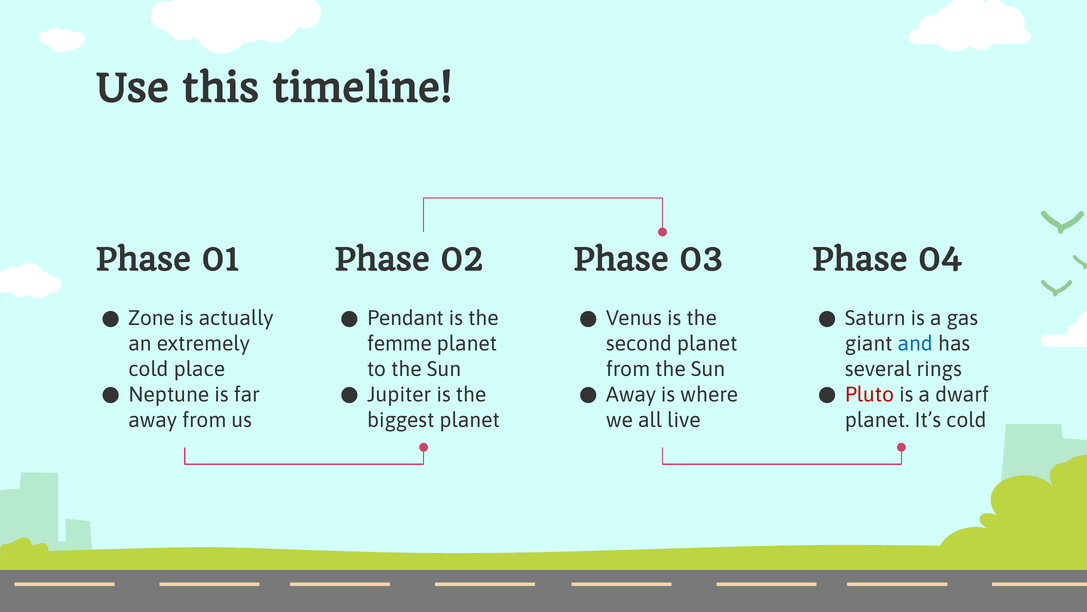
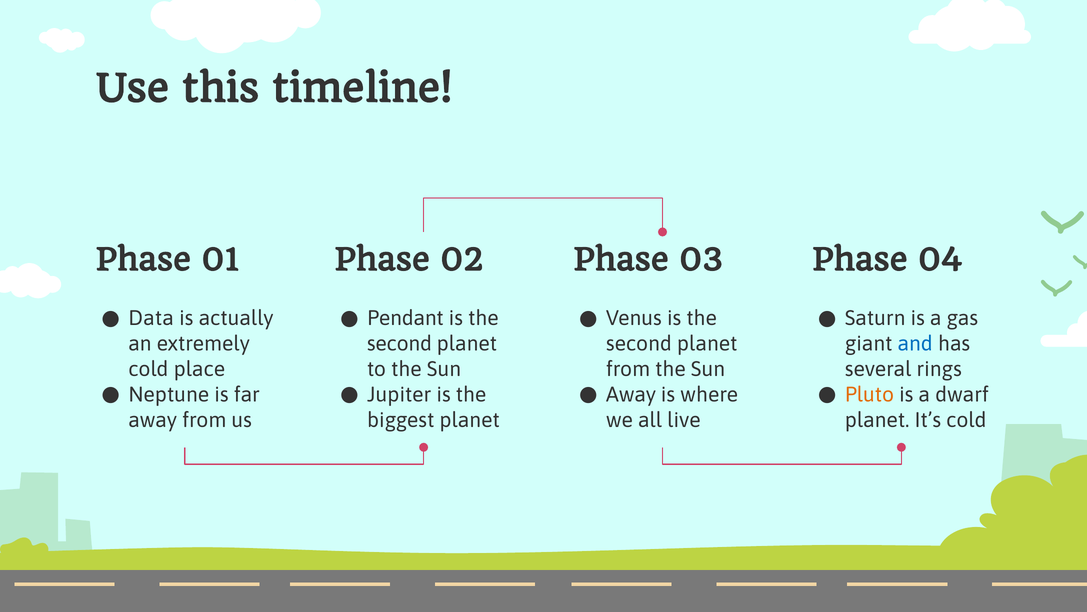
Zone: Zone -> Data
femme at (399, 344): femme -> second
Pluto colour: red -> orange
